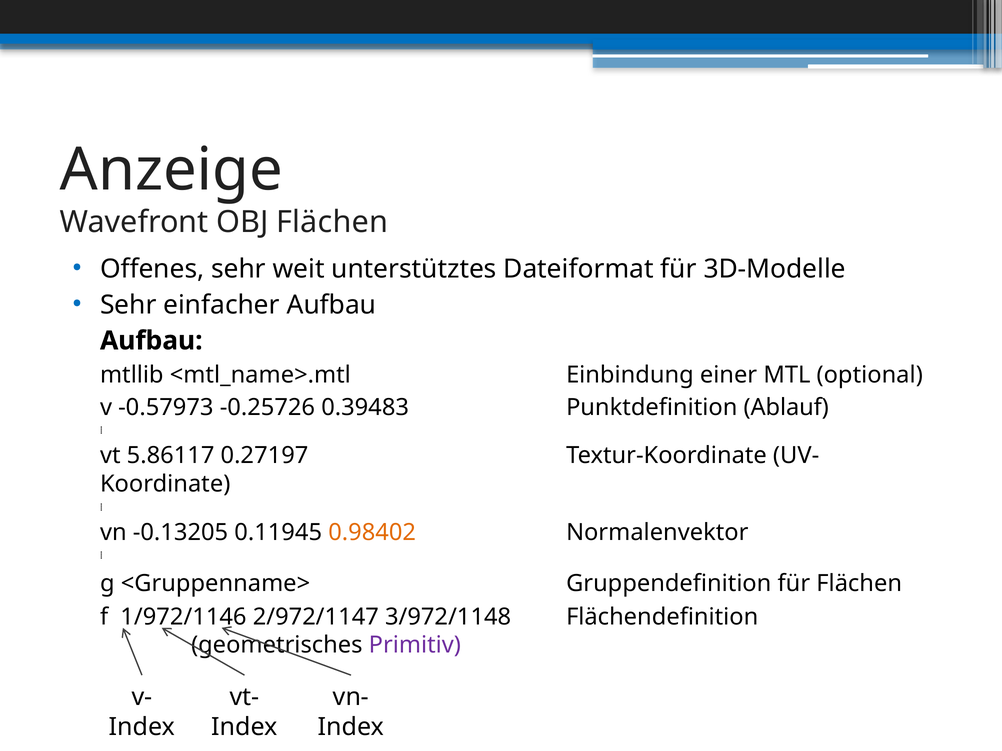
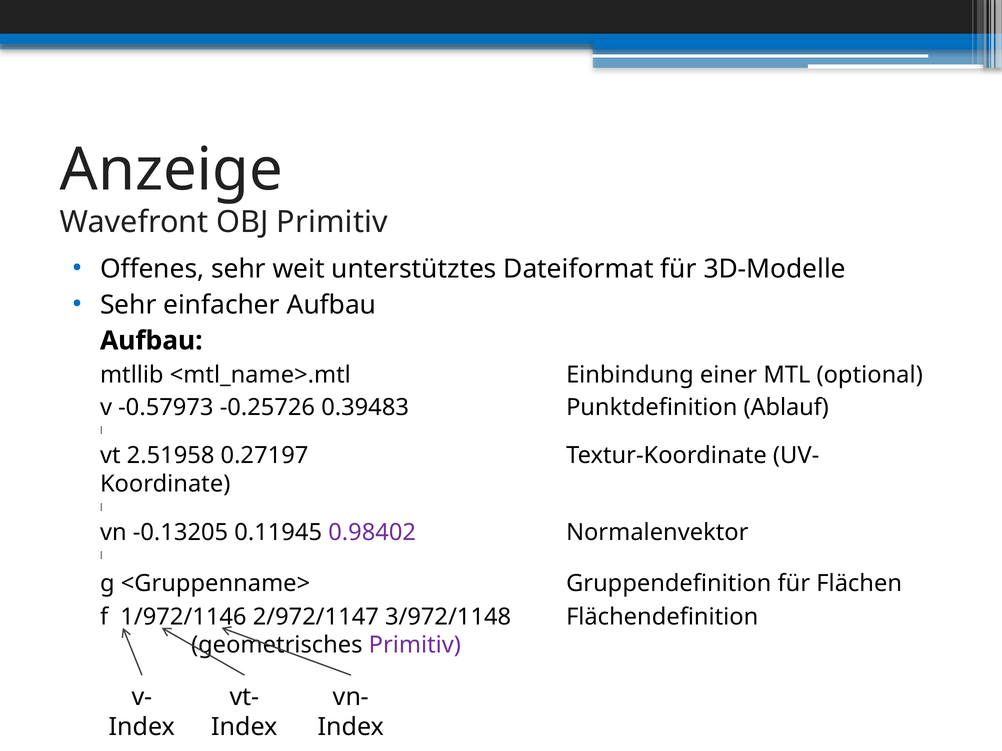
OBJ Flächen: Flächen -> Primitiv
5.86117: 5.86117 -> 2.51958
0.98402 colour: orange -> purple
